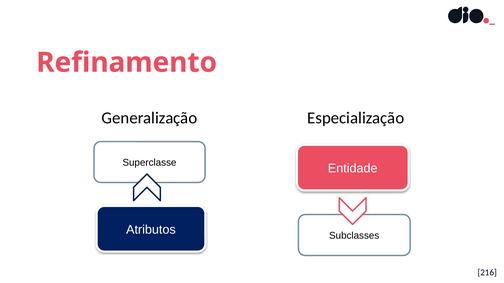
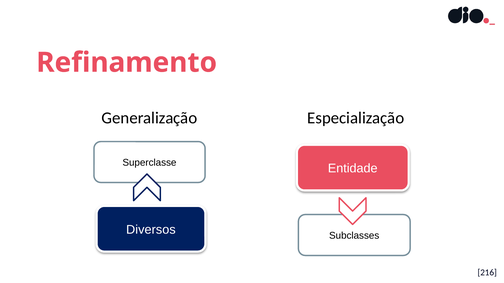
Atributos: Atributos -> Diversos
